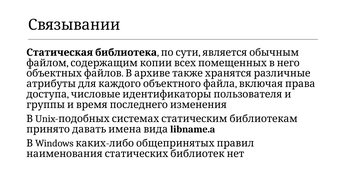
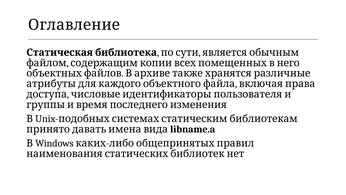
Связывании: Связывании -> Оглавление
